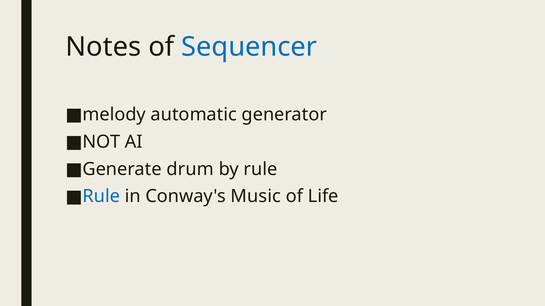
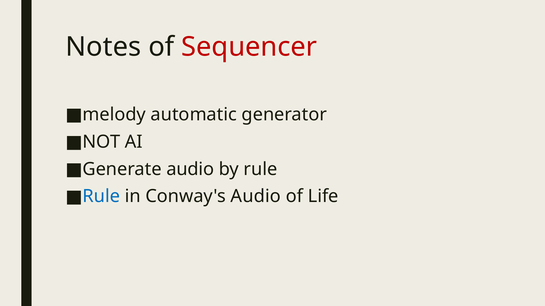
Sequencer colour: blue -> red
Generate drum: drum -> audio
Conway's Music: Music -> Audio
